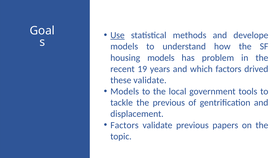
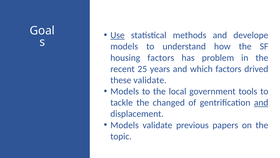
housing models: models -> factors
19: 19 -> 25
the previous: previous -> changed
and at (261, 102) underline: none -> present
Factors at (125, 125): Factors -> Models
